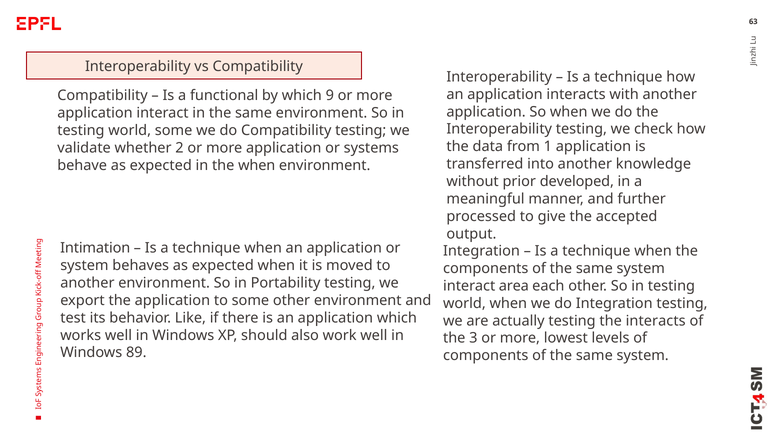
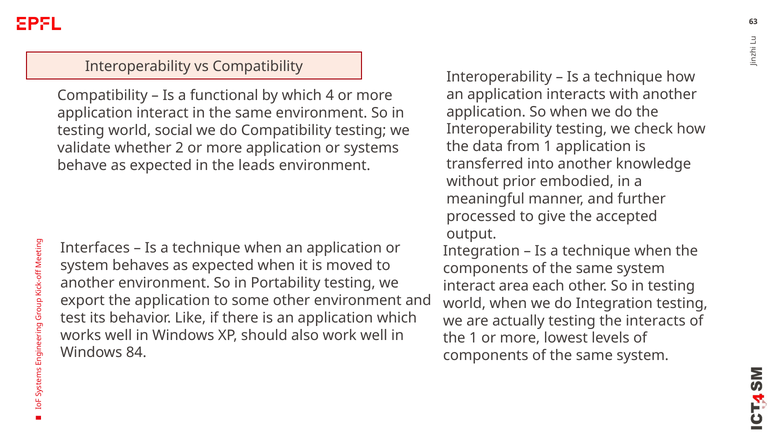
9: 9 -> 4
world some: some -> social
the when: when -> leads
developed: developed -> embodied
Intimation: Intimation -> Interfaces
the 3: 3 -> 1
89: 89 -> 84
